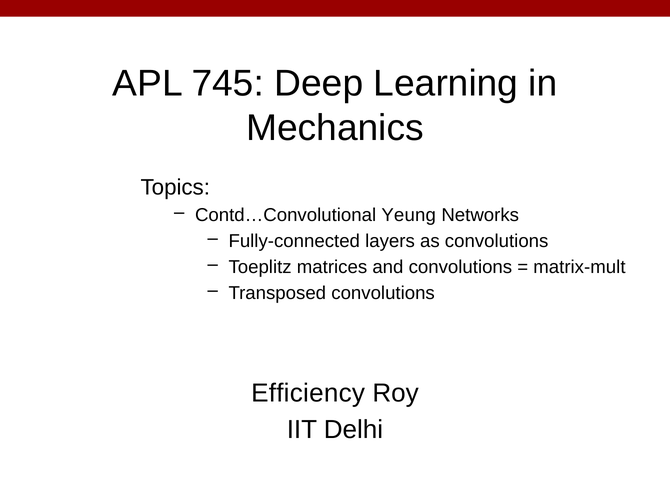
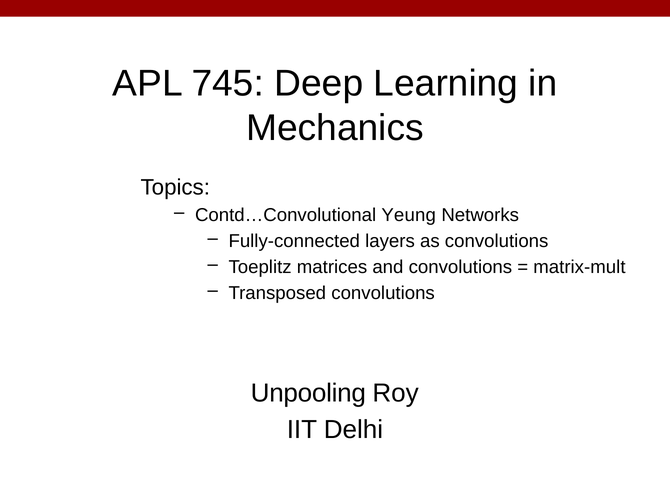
Efficiency: Efficiency -> Unpooling
